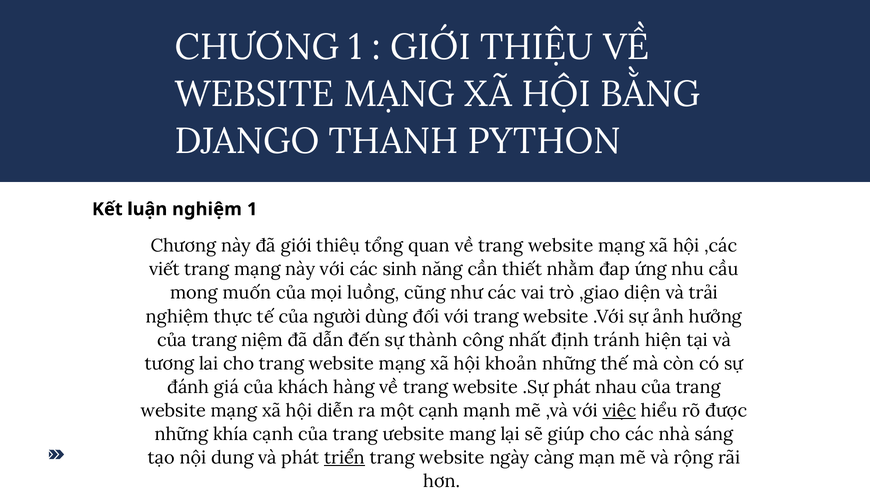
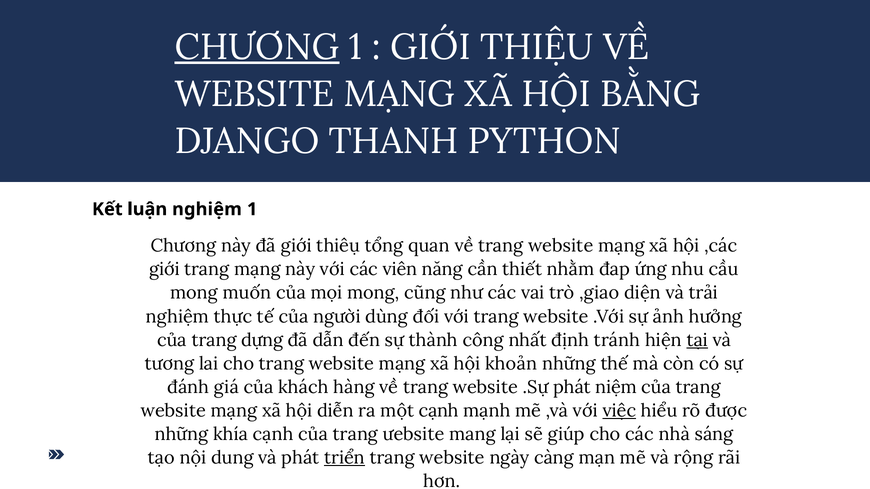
CHƯƠNG at (257, 47) underline: none -> present
viết at (165, 270): viết -> giới
sinh: sinh -> viên
mọi luồng: luồng -> mong
niệm: niệm -> dựng
tại underline: none -> present
nhau: nhau -> niệm
